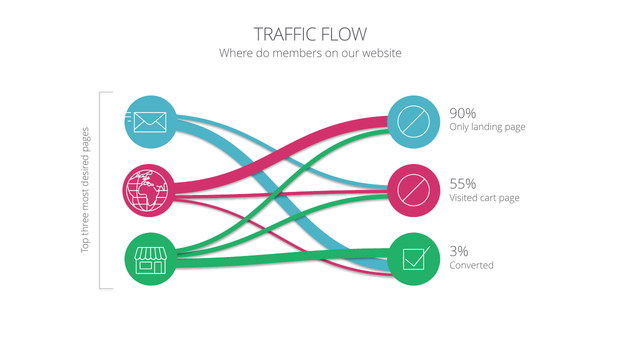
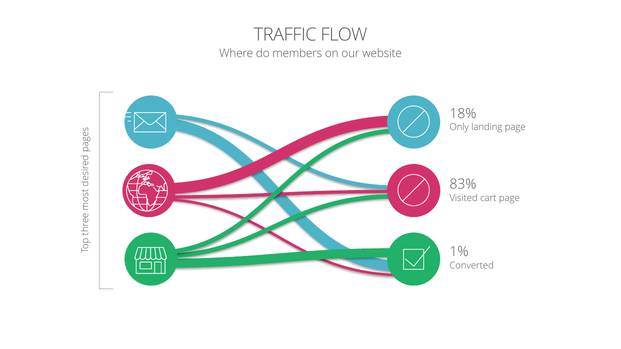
90%: 90% -> 18%
55%: 55% -> 83%
3%: 3% -> 1%
